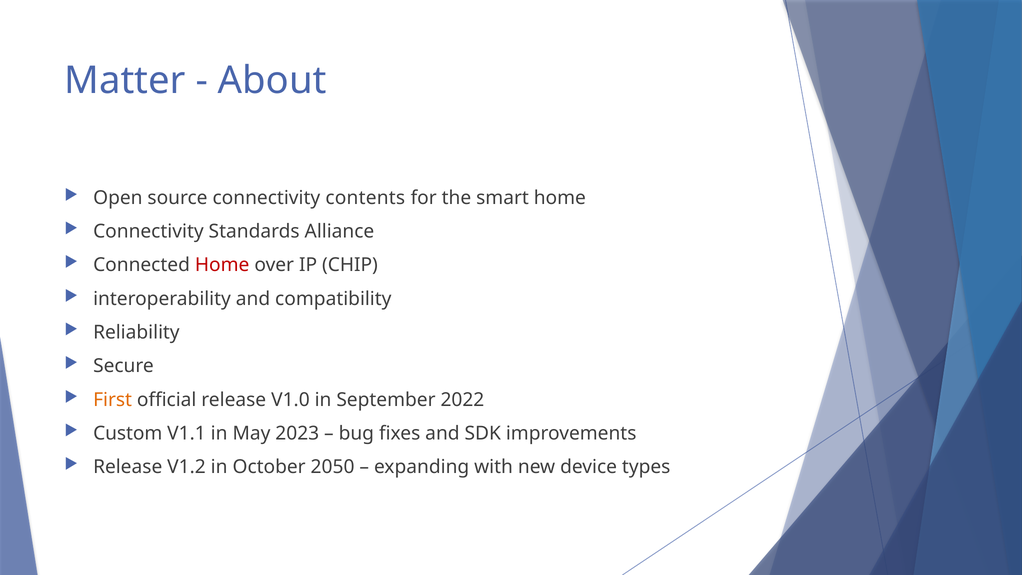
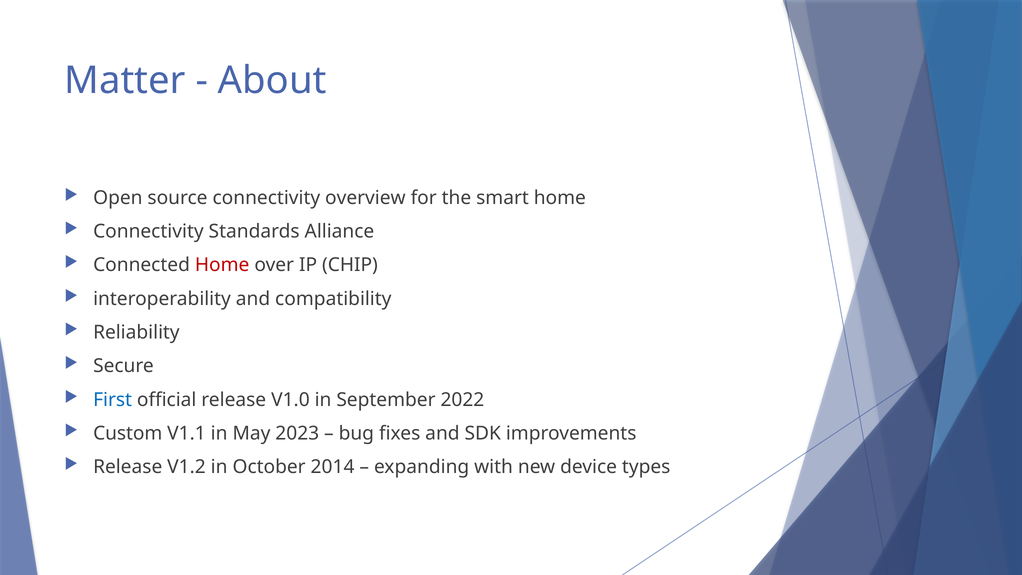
contents: contents -> overview
First colour: orange -> blue
2050: 2050 -> 2014
